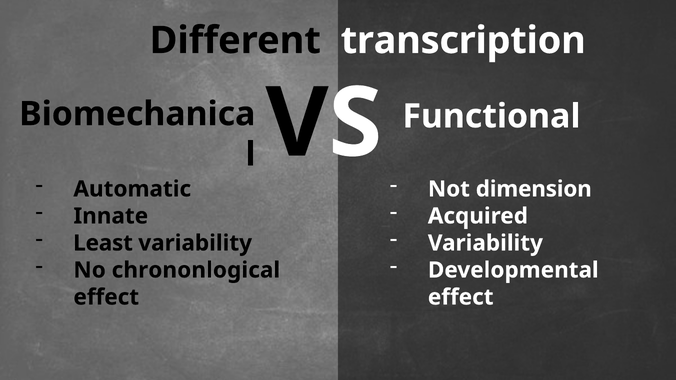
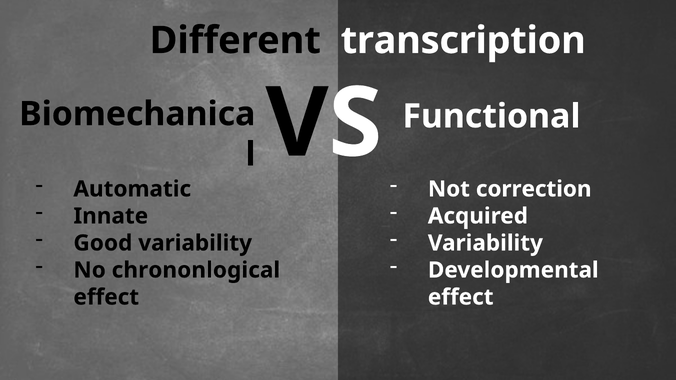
dimension: dimension -> correction
Least: Least -> Good
